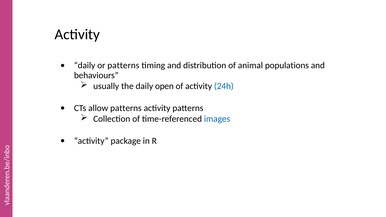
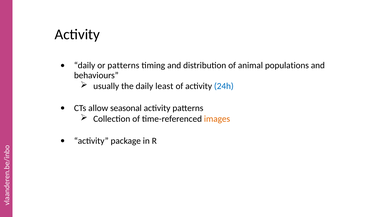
open: open -> least
allow patterns: patterns -> seasonal
images colour: blue -> orange
